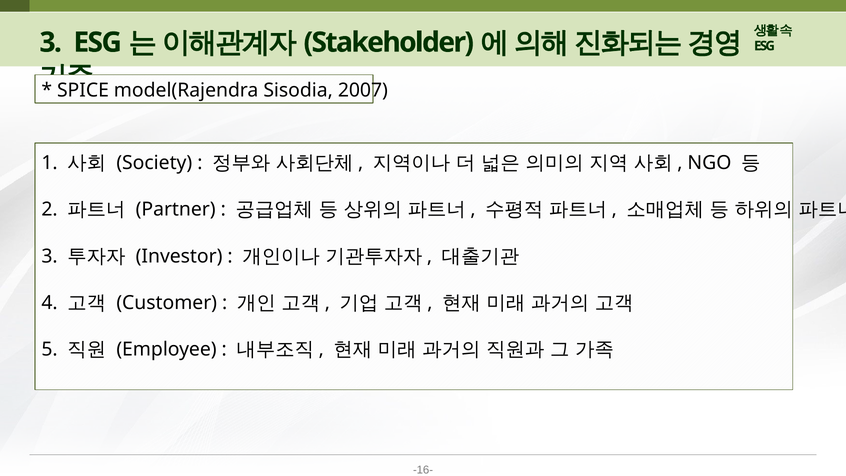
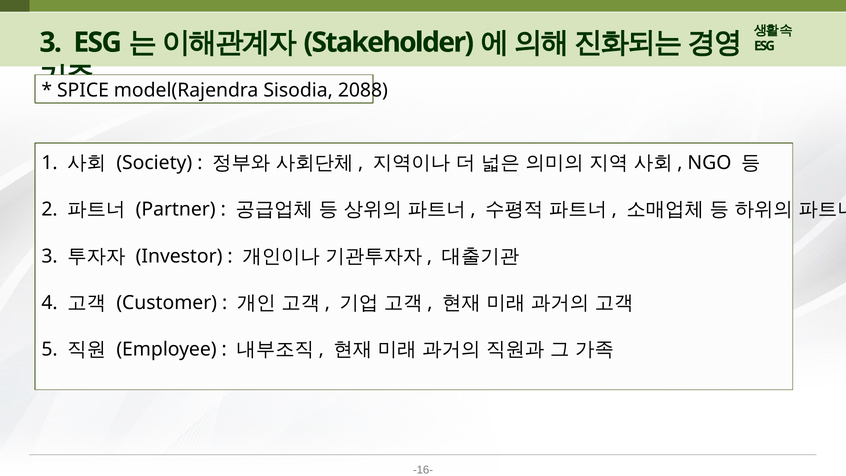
2007: 2007 -> 2088
